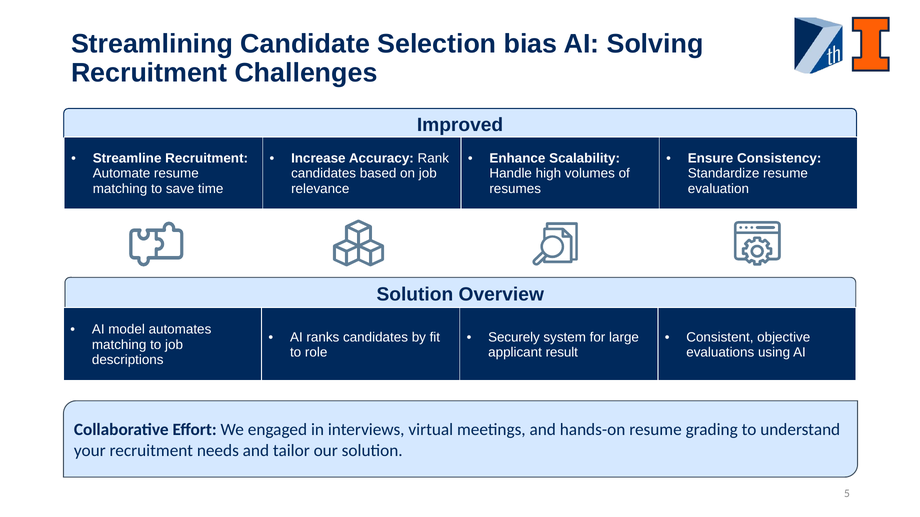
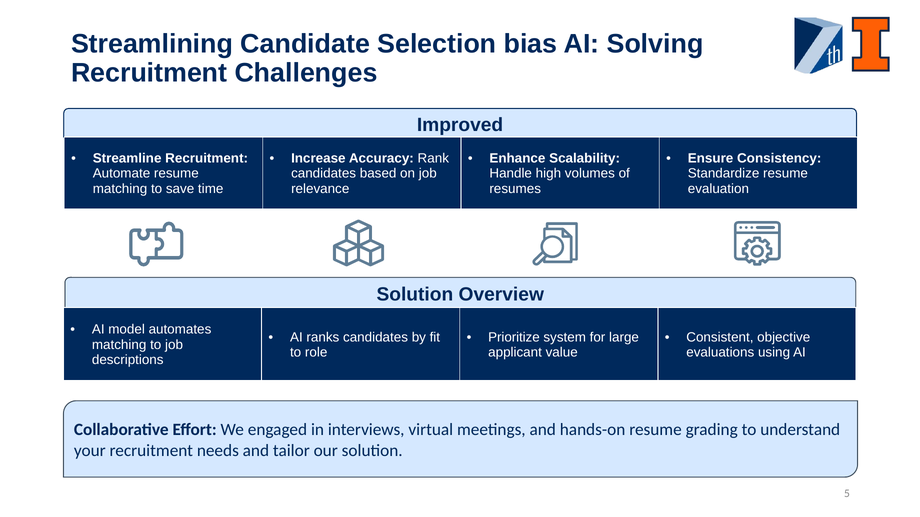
Securely: Securely -> Prioritize
result: result -> value
